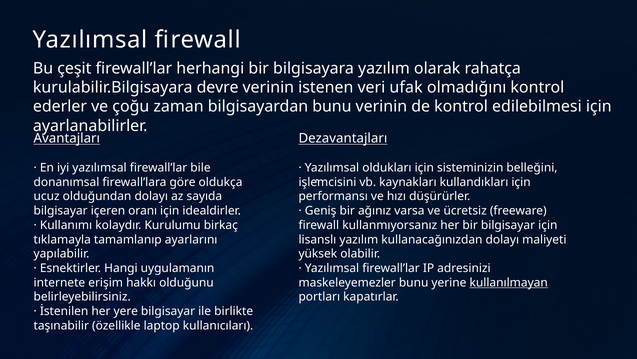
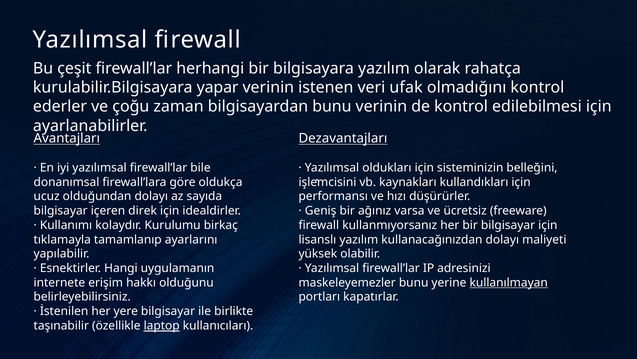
devre: devre -> yapar
oranı: oranı -> direk
laptop underline: none -> present
